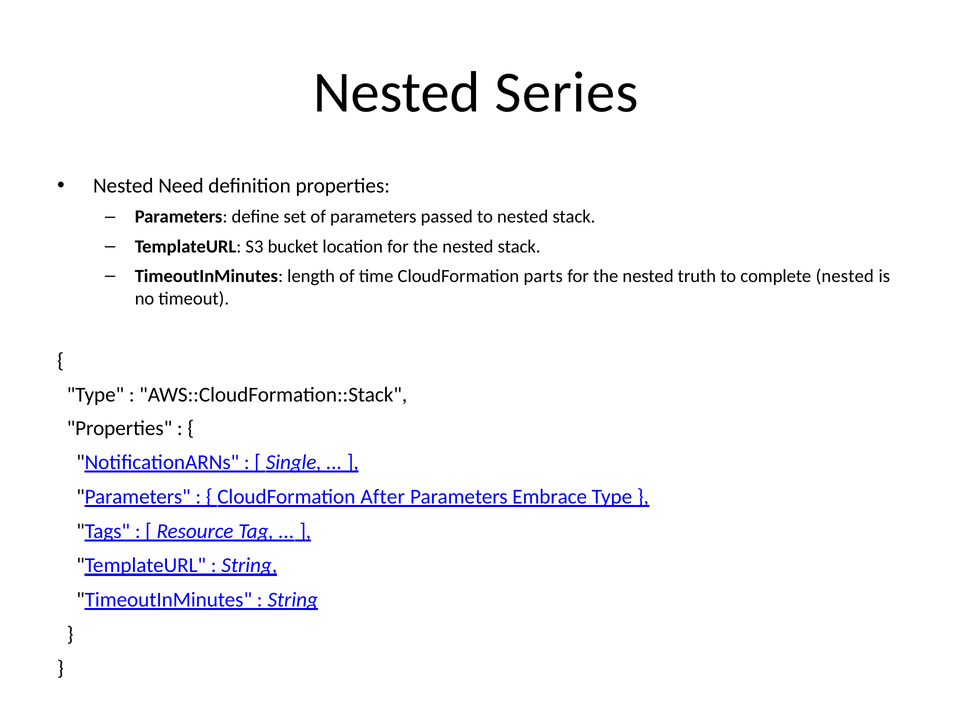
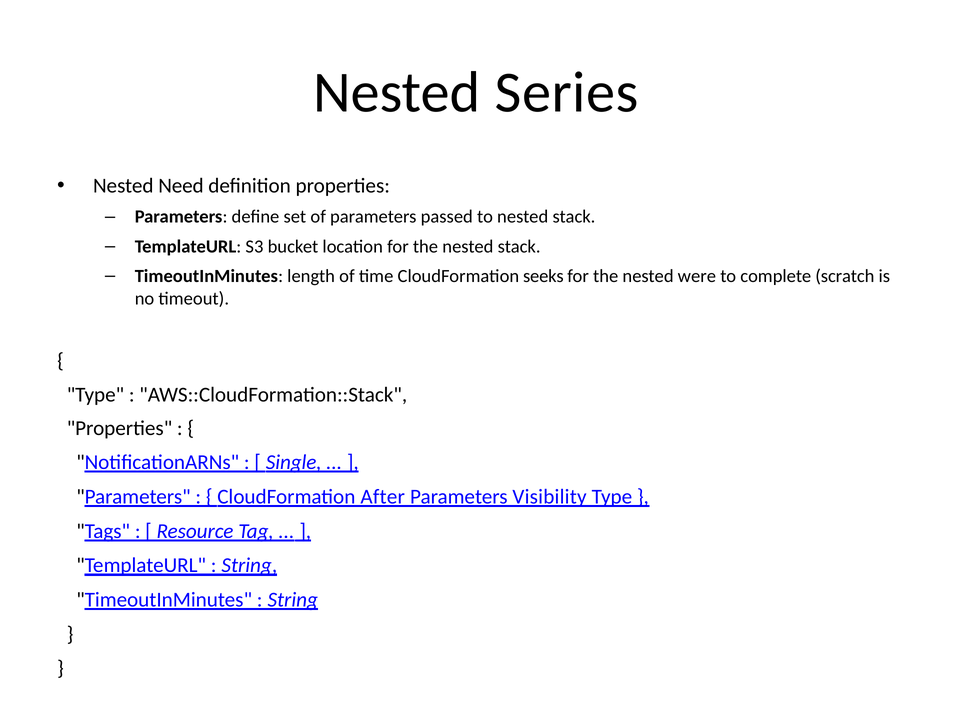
parts: parts -> seeks
truth: truth -> were
complete nested: nested -> scratch
Embrace: Embrace -> Visibility
